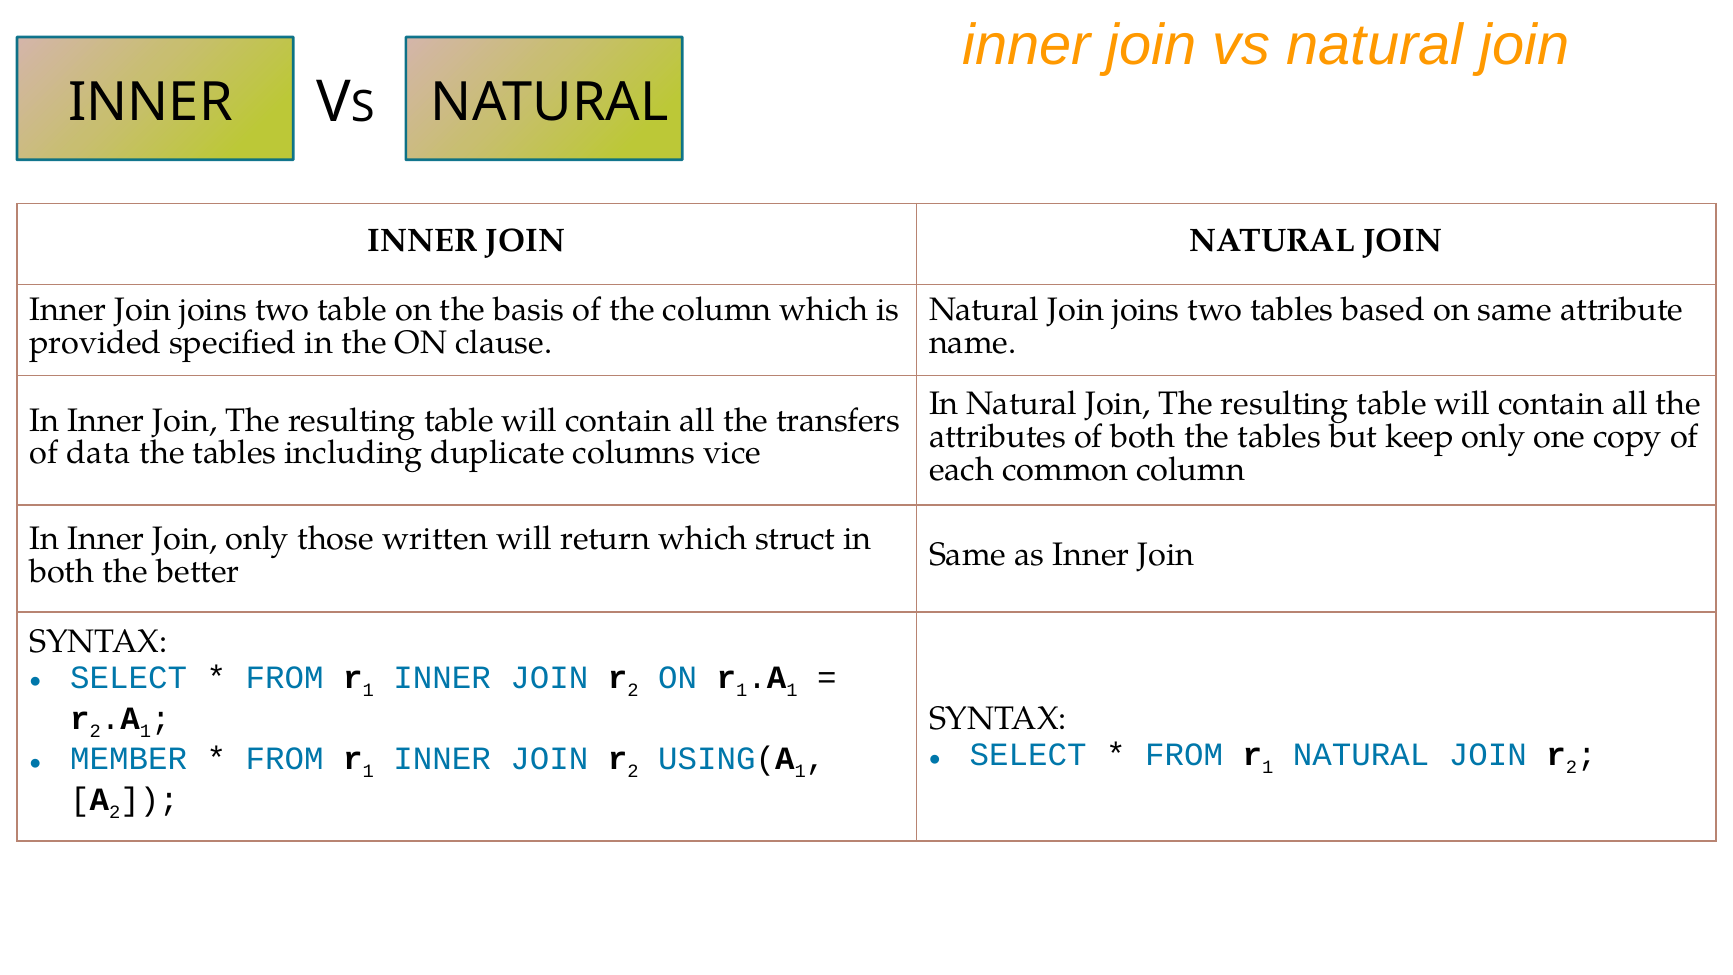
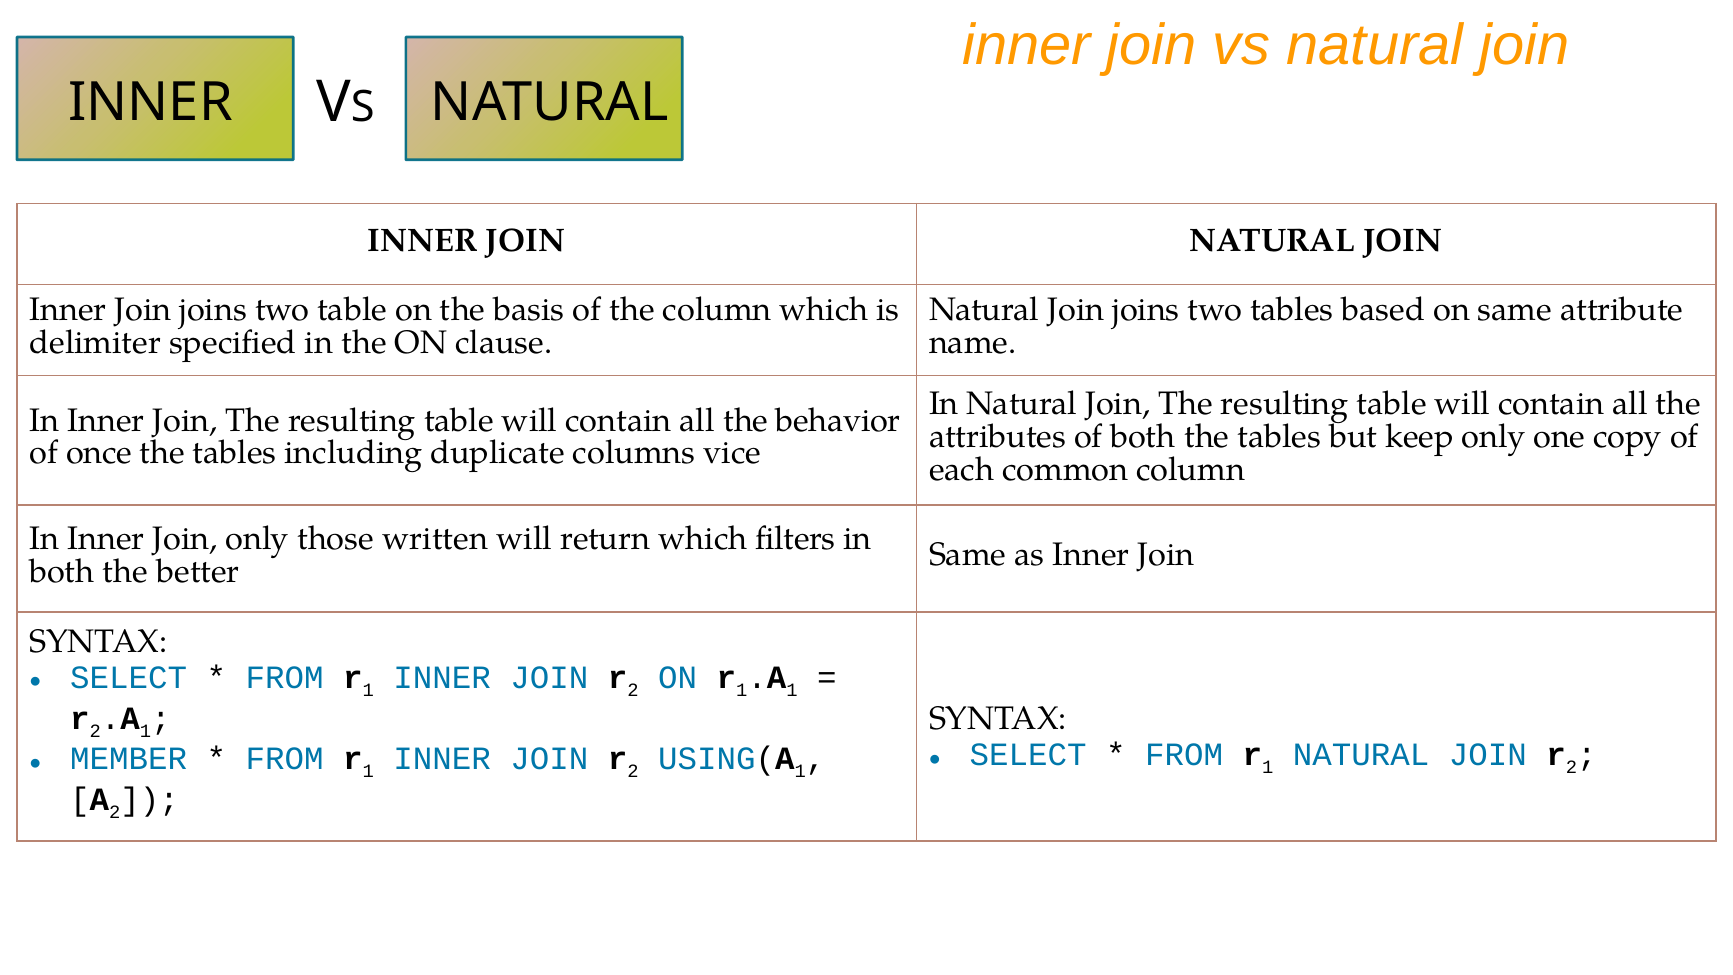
provided: provided -> delimiter
transfers: transfers -> behavior
data: data -> once
struct: struct -> filters
